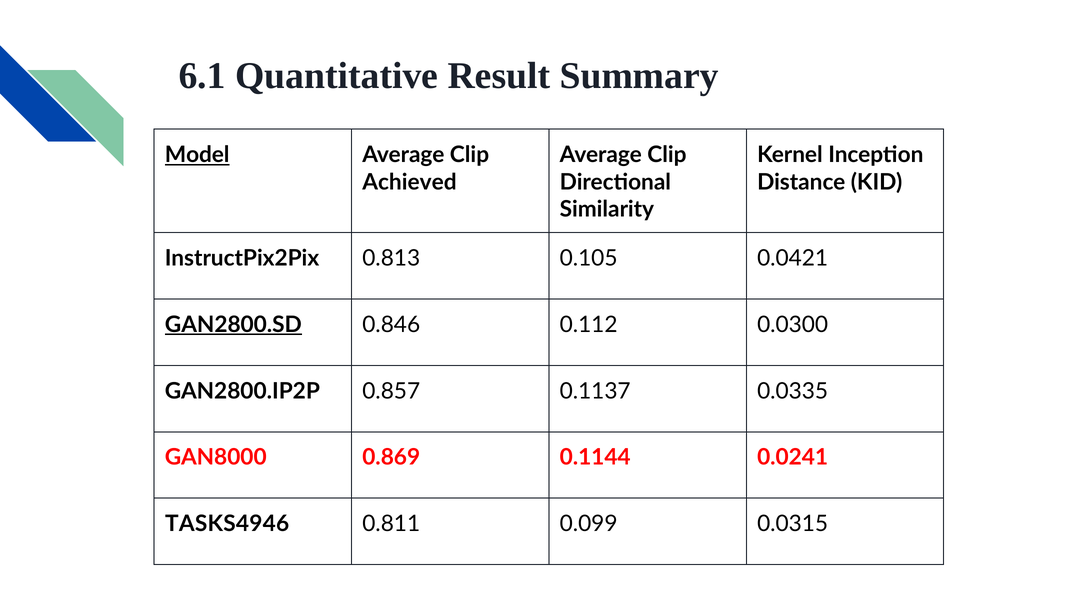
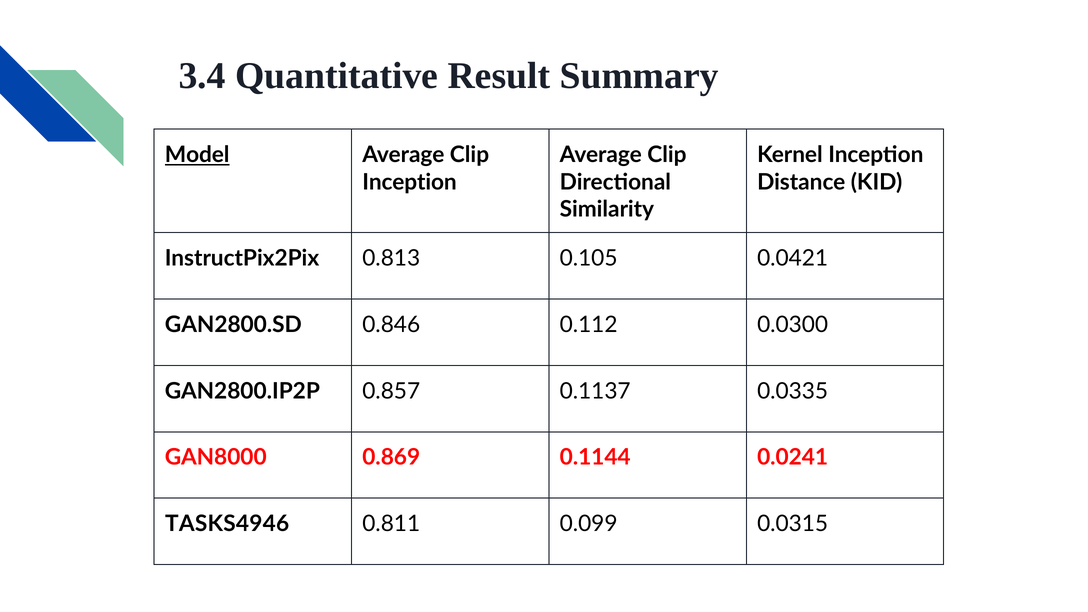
6.1: 6.1 -> 3.4
Achieved at (409, 182): Achieved -> Inception
GAN2800.SD underline: present -> none
